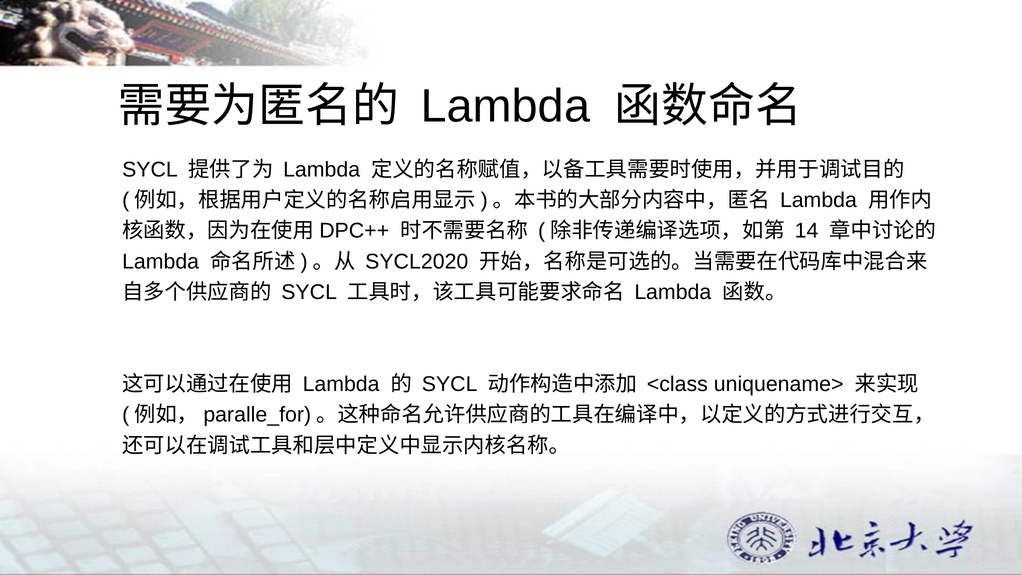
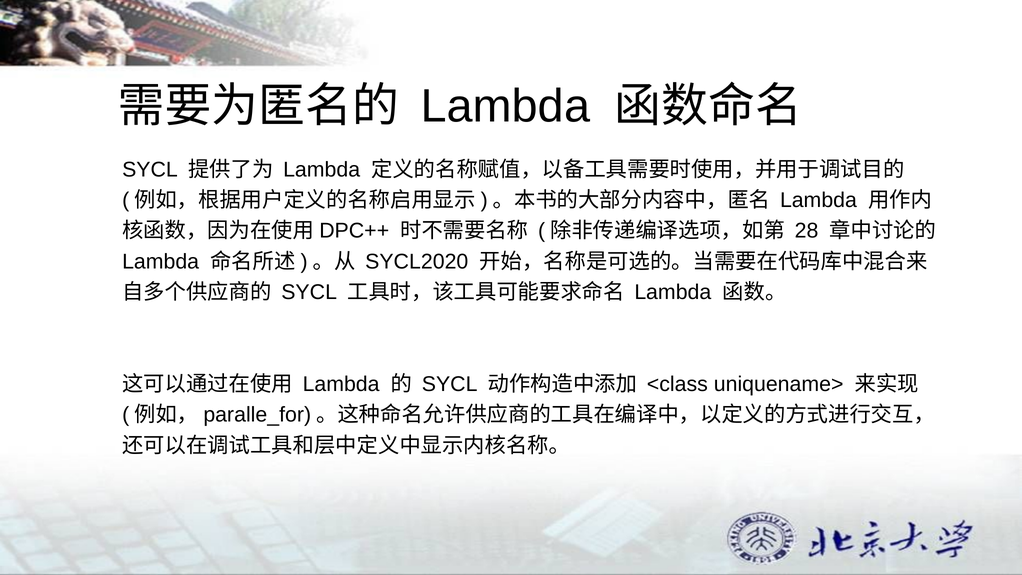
14: 14 -> 28
